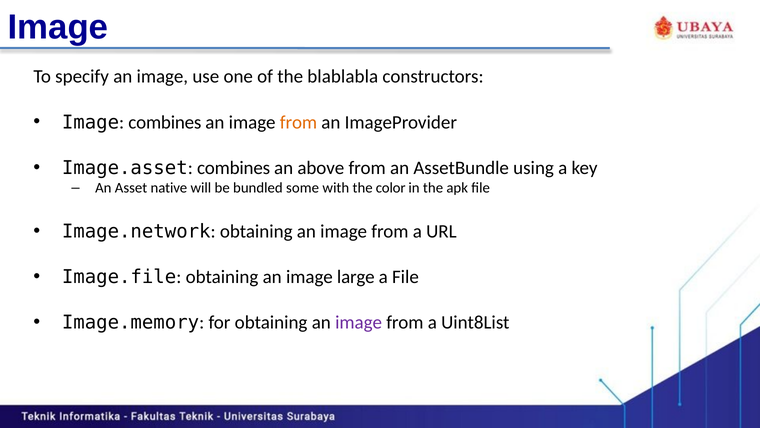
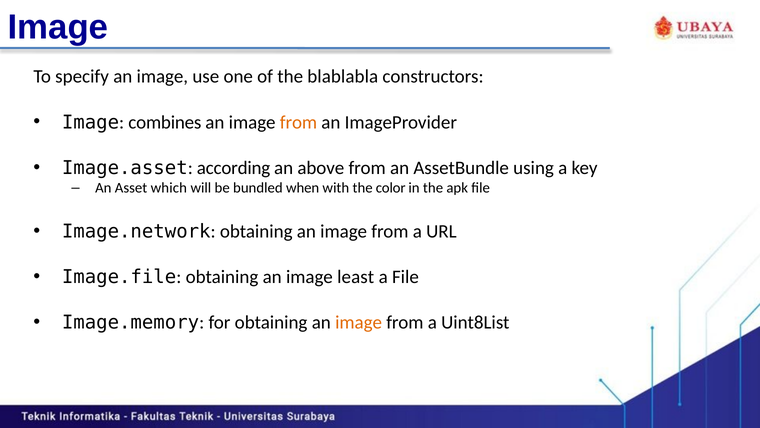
Image.asset combines: combines -> according
native: native -> which
some: some -> when
large: large -> least
image at (359, 322) colour: purple -> orange
